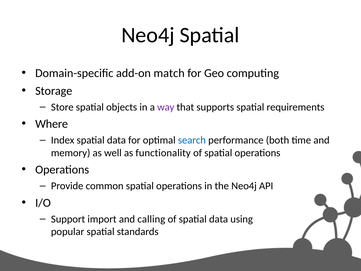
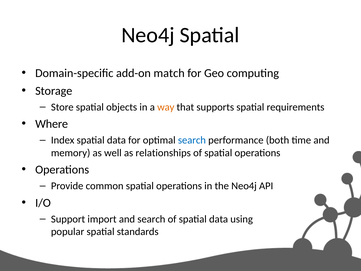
way colour: purple -> orange
functionality: functionality -> relationships
and calling: calling -> search
